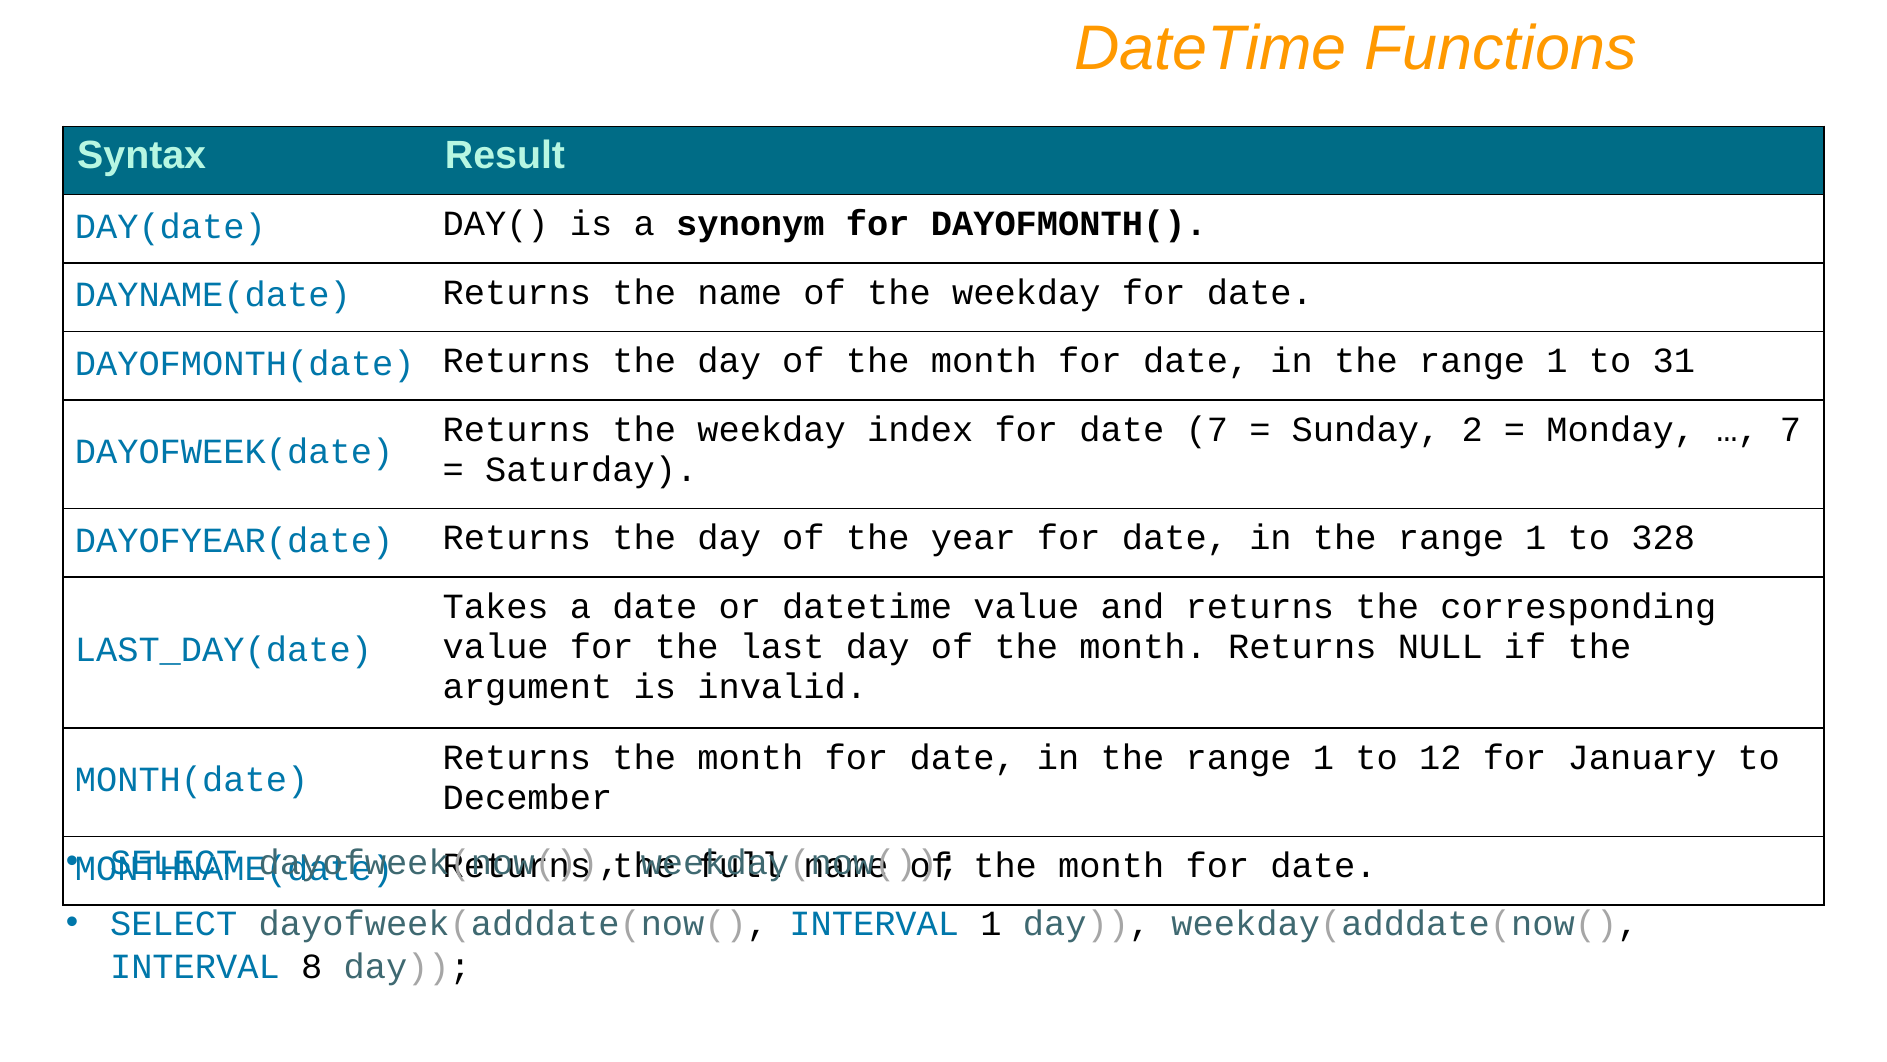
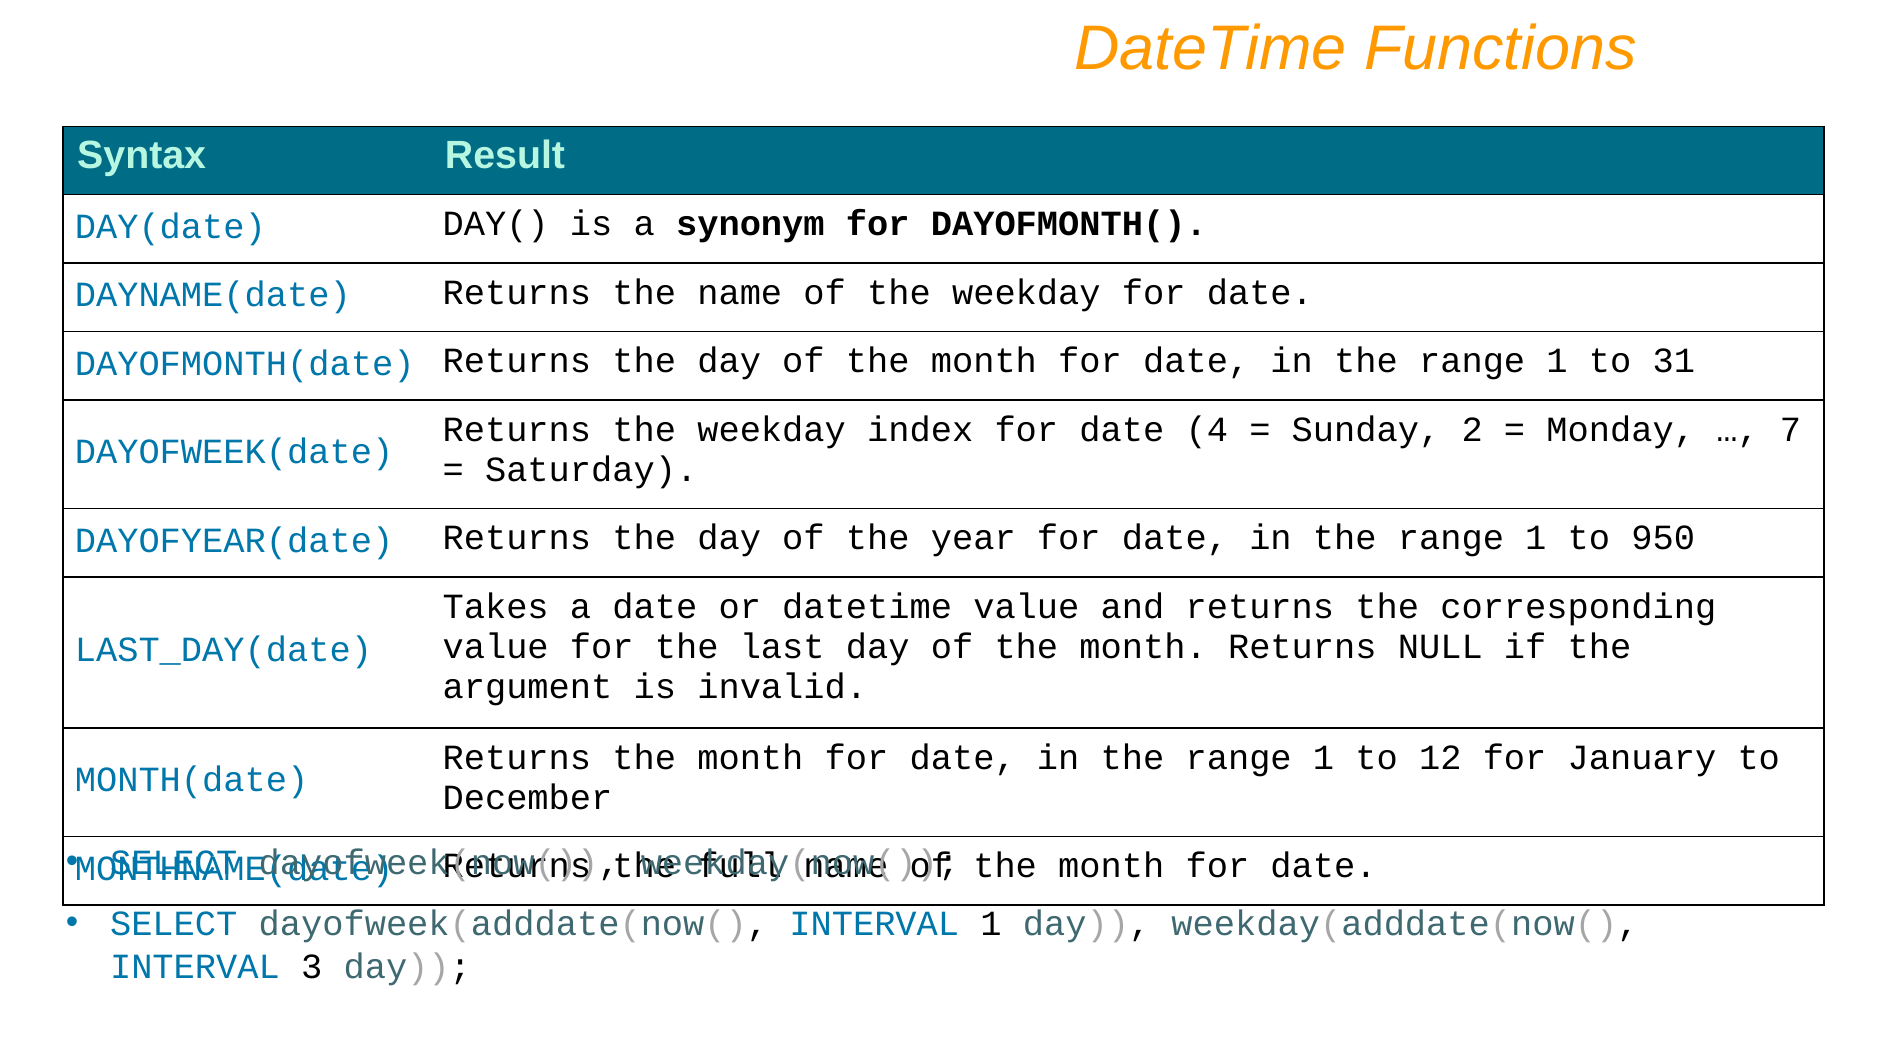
date 7: 7 -> 4
328: 328 -> 950
8: 8 -> 3
